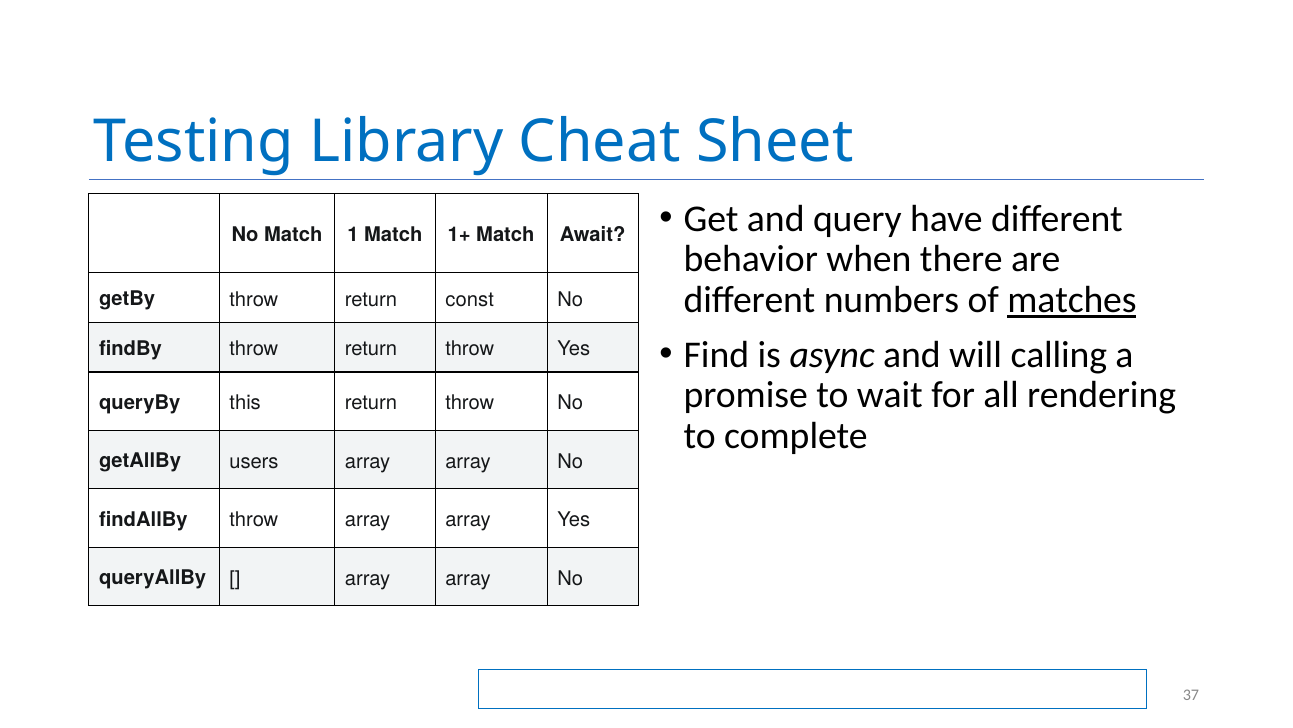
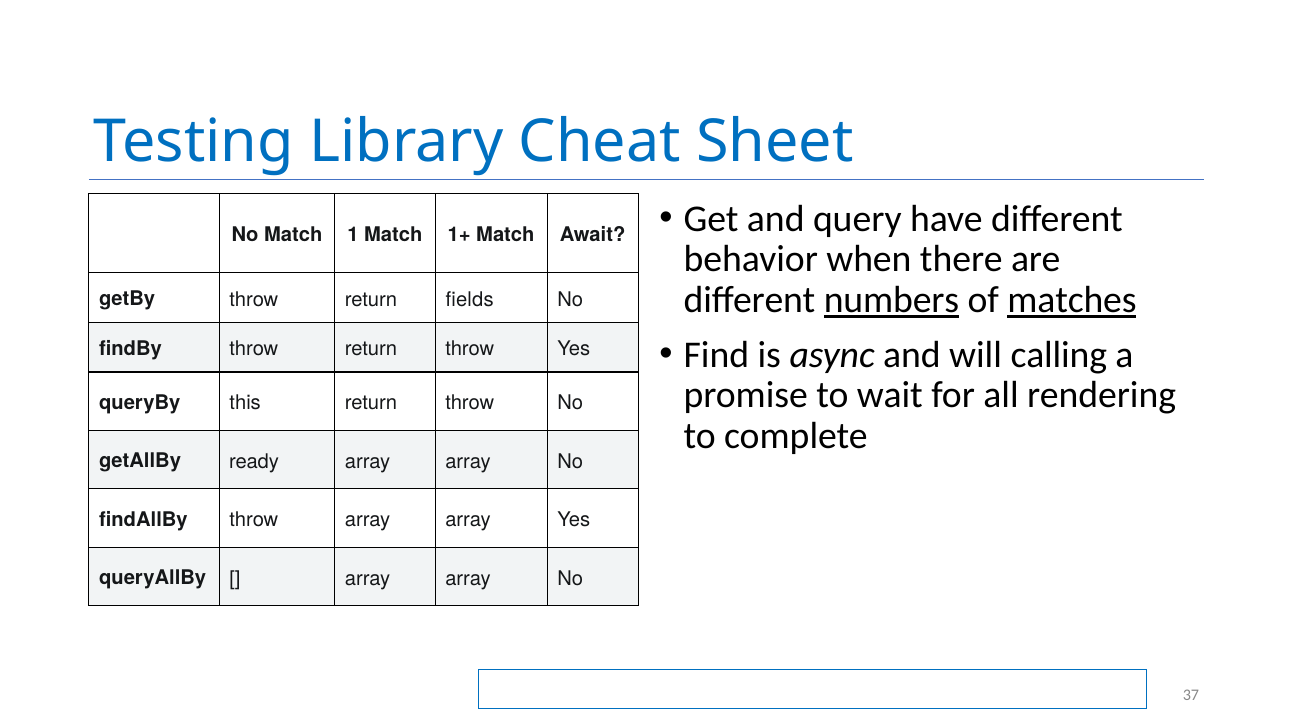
numbers underline: none -> present
const: const -> fields
users: users -> ready
